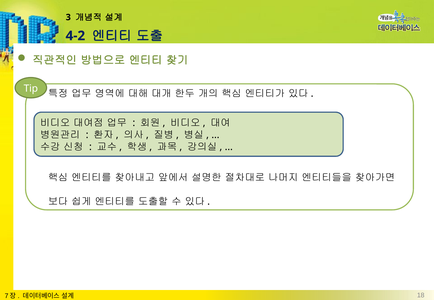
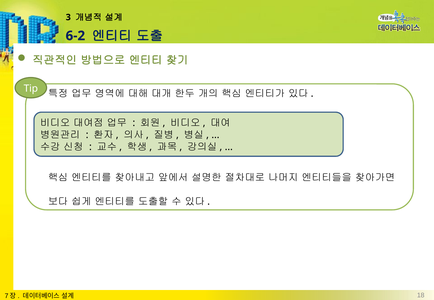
4-2: 4-2 -> 6-2
